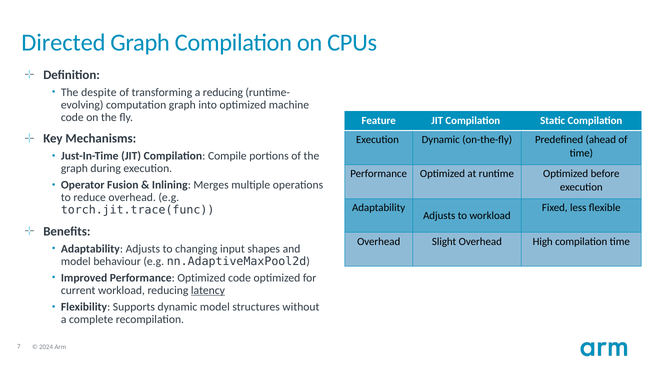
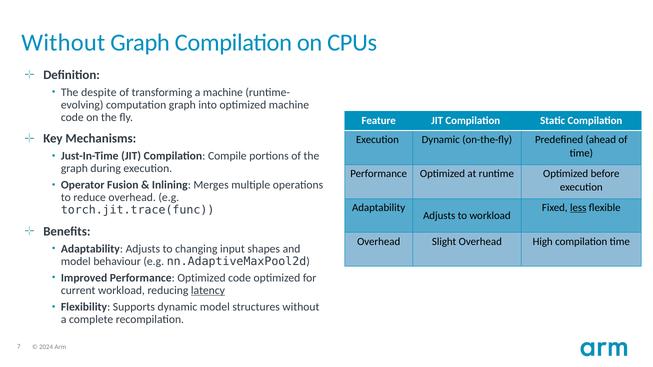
Directed at (63, 43): Directed -> Without
a reducing: reducing -> machine
less underline: none -> present
